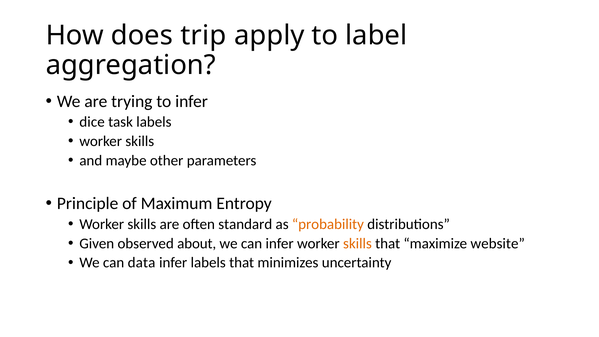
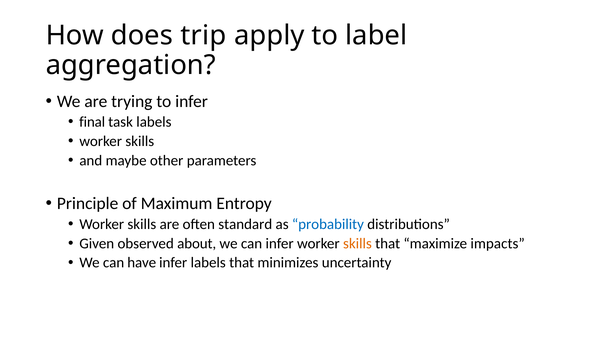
dice: dice -> final
probability colour: orange -> blue
website: website -> impacts
data: data -> have
